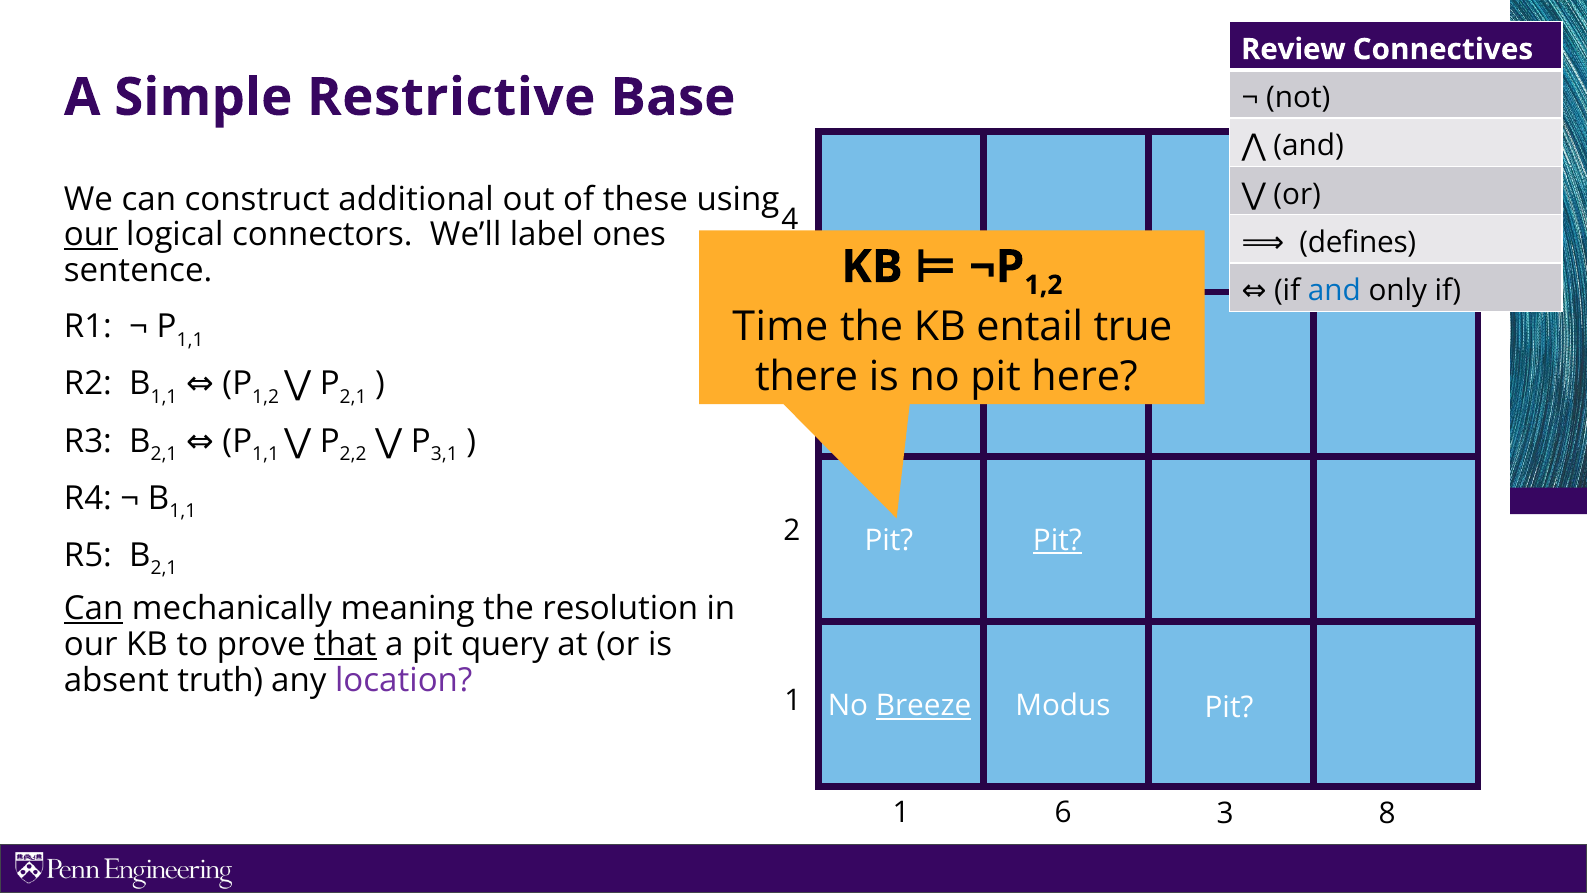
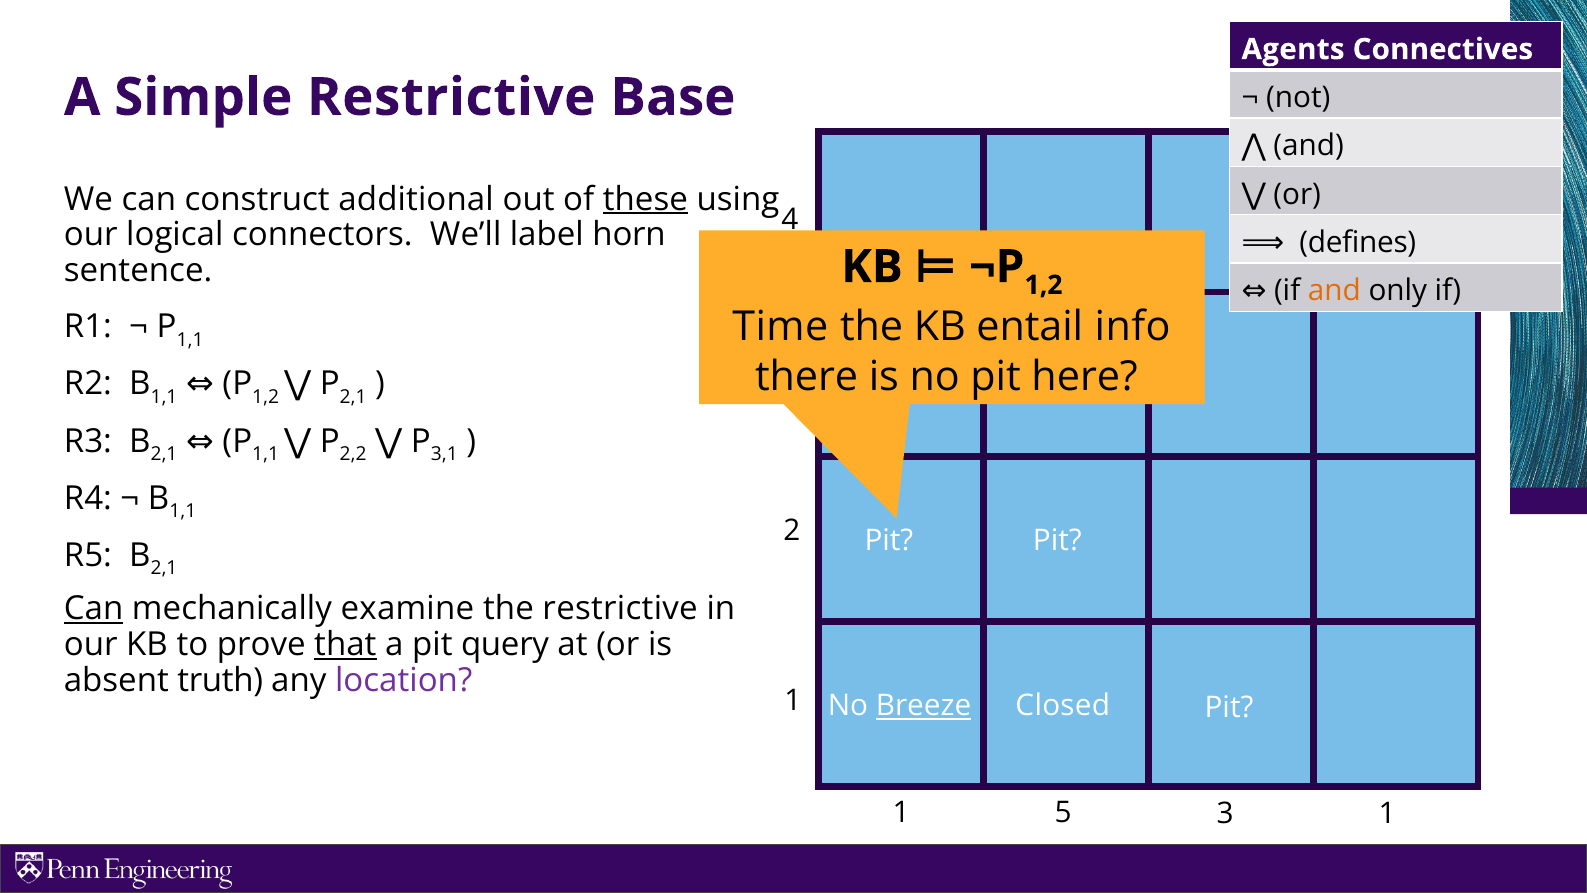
Review: Review -> Agents
these underline: none -> present
our at (91, 235) underline: present -> none
ones: ones -> horn
and at (1334, 291) colour: blue -> orange
true: true -> info
Pit at (1057, 540) underline: present -> none
meaning: meaning -> examine
the resolution: resolution -> restrictive
Modus: Modus -> Closed
6: 6 -> 5
3 8: 8 -> 1
